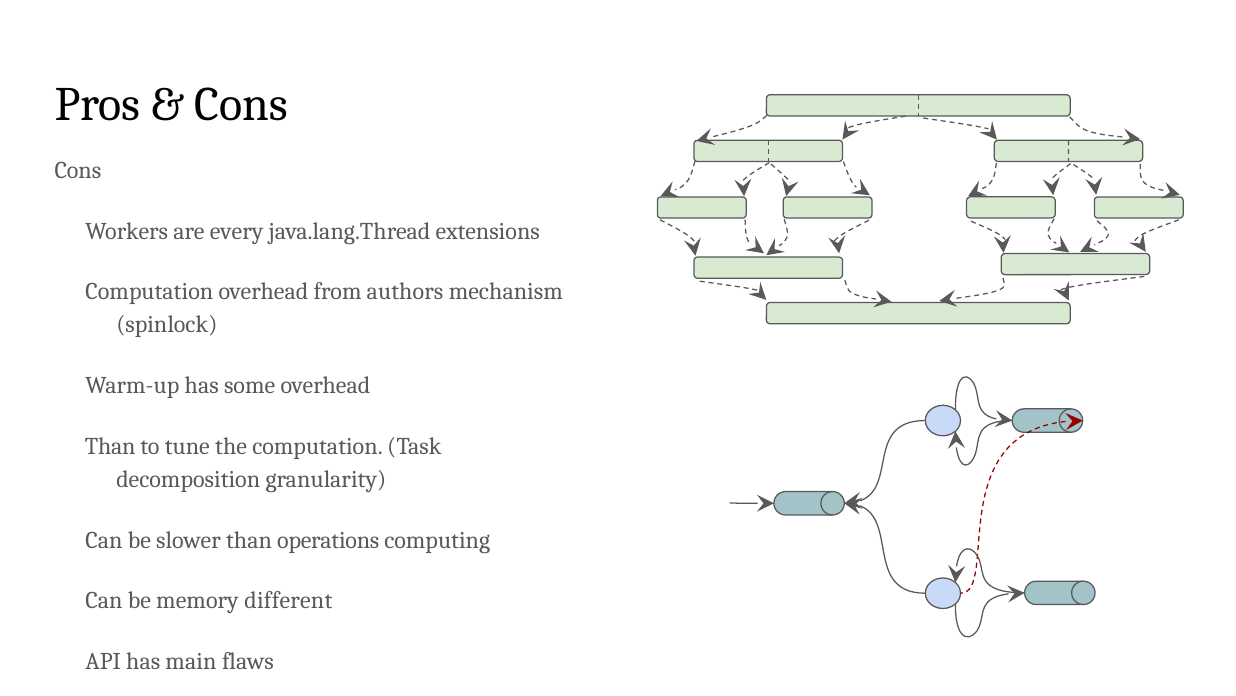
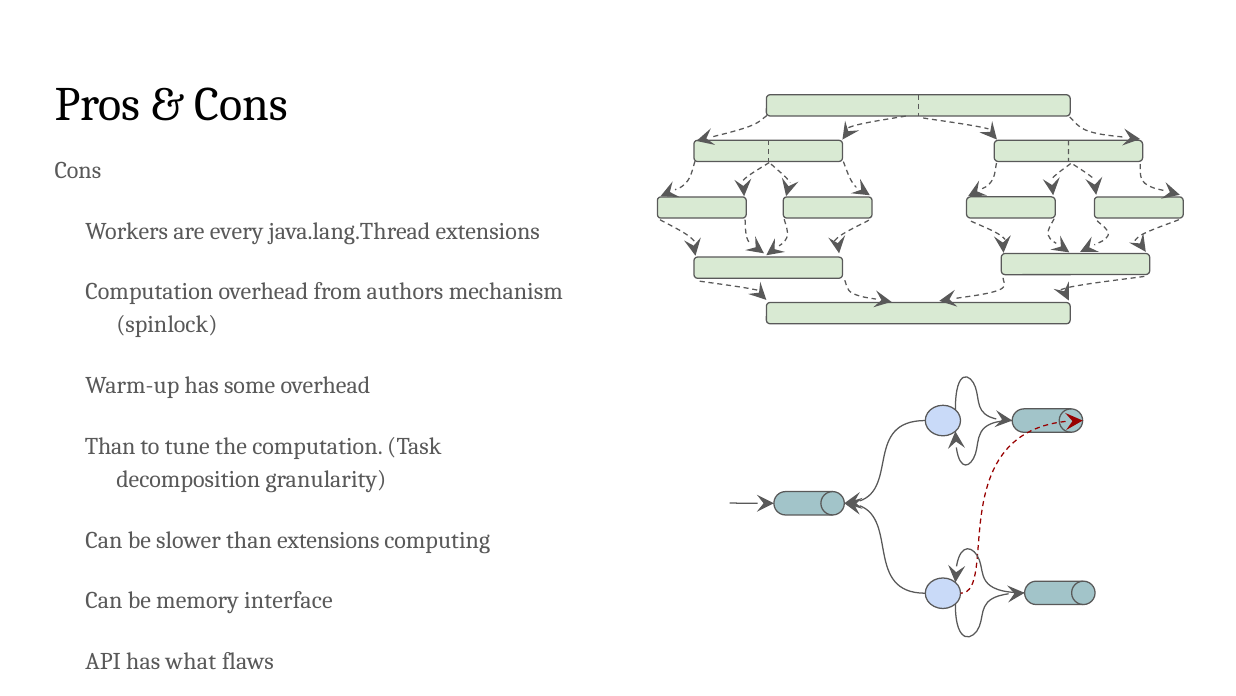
than operations: operations -> extensions
different: different -> interface
main: main -> what
